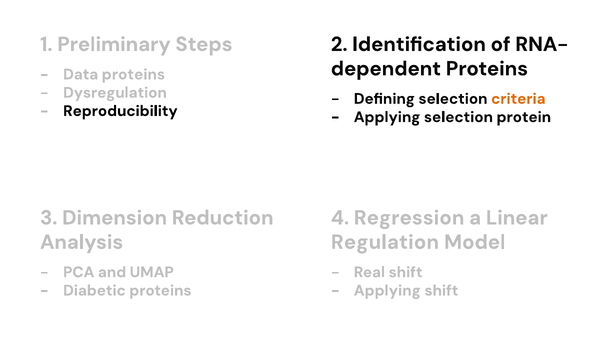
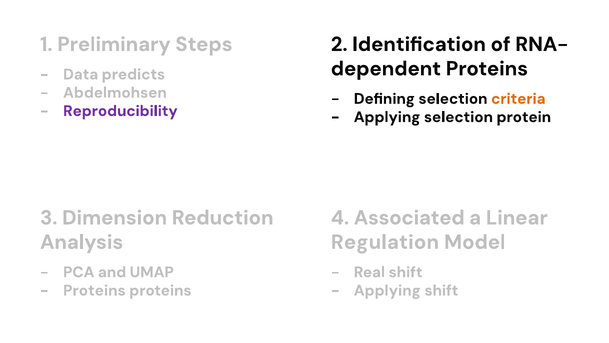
Data proteins: proteins -> predicts
Dysregulation: Dysregulation -> Abdelmohsen
Reproducibility colour: black -> purple
Regression: Regression -> Associated
Diabetic at (94, 290): Diabetic -> Proteins
